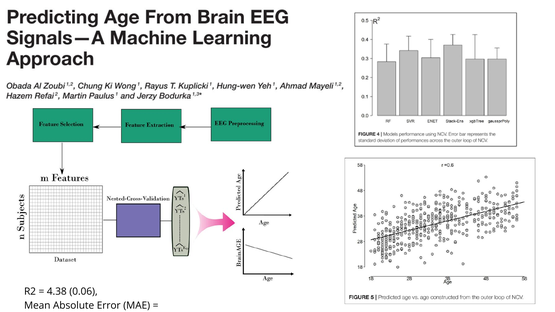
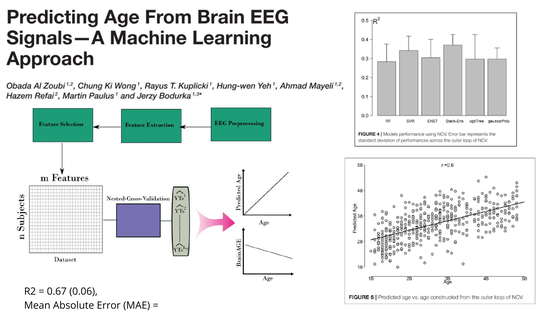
4.38: 4.38 -> 0.67
